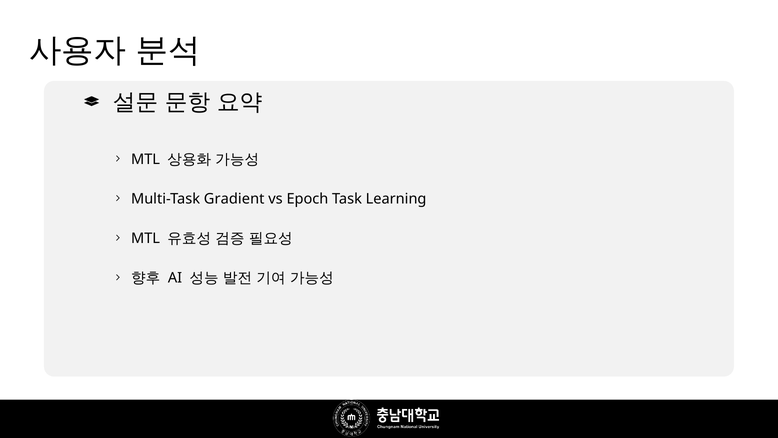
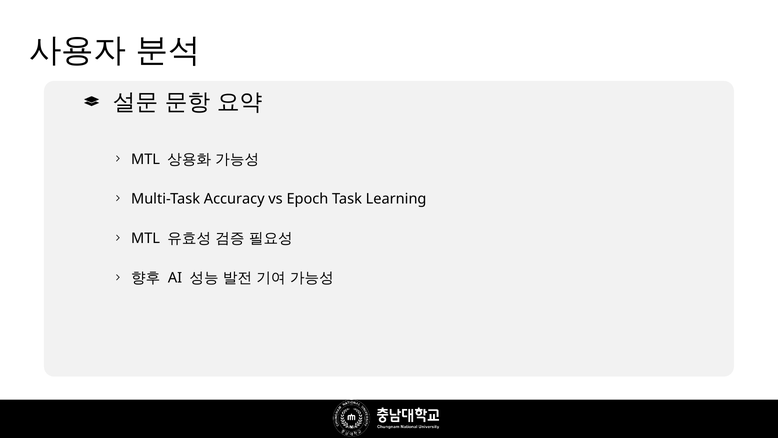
Gradient: Gradient -> Accuracy
